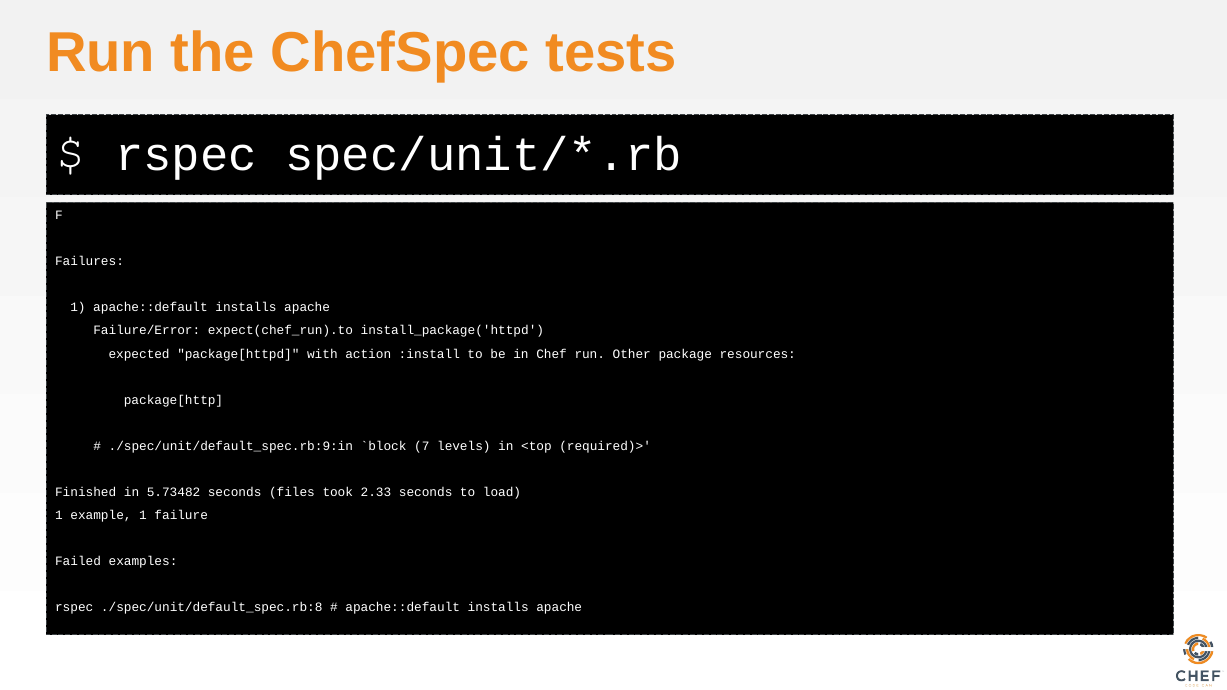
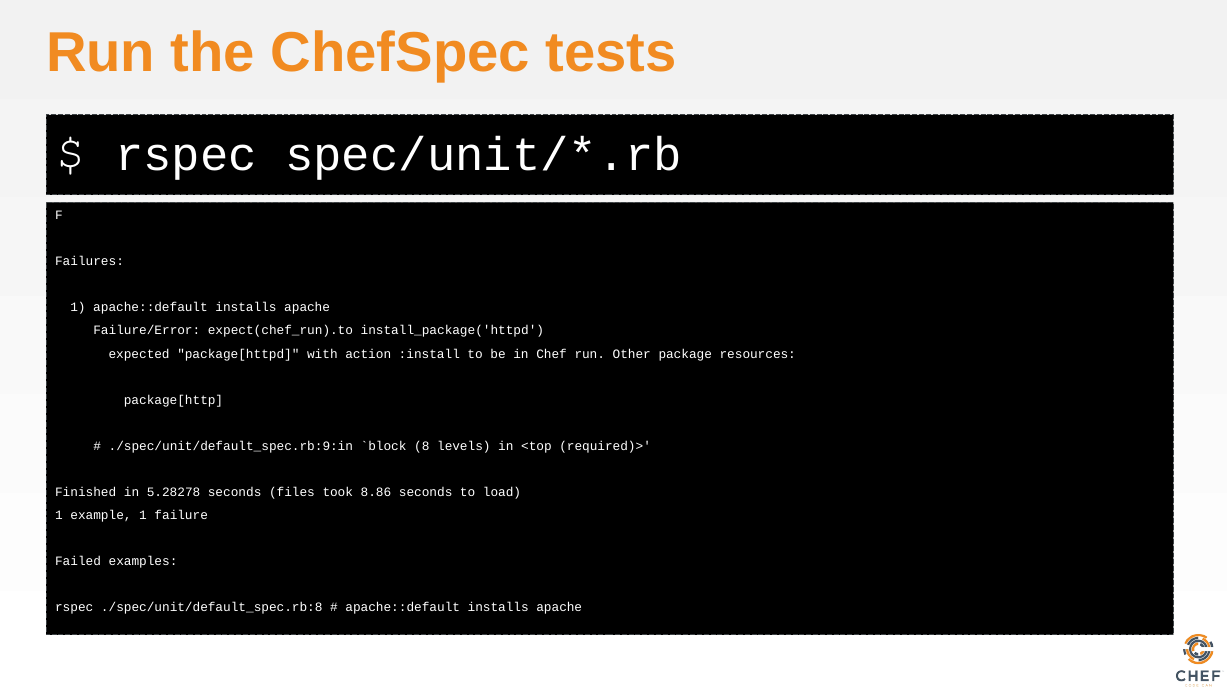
7: 7 -> 8
5.73482: 5.73482 -> 5.28278
2.33: 2.33 -> 8.86
